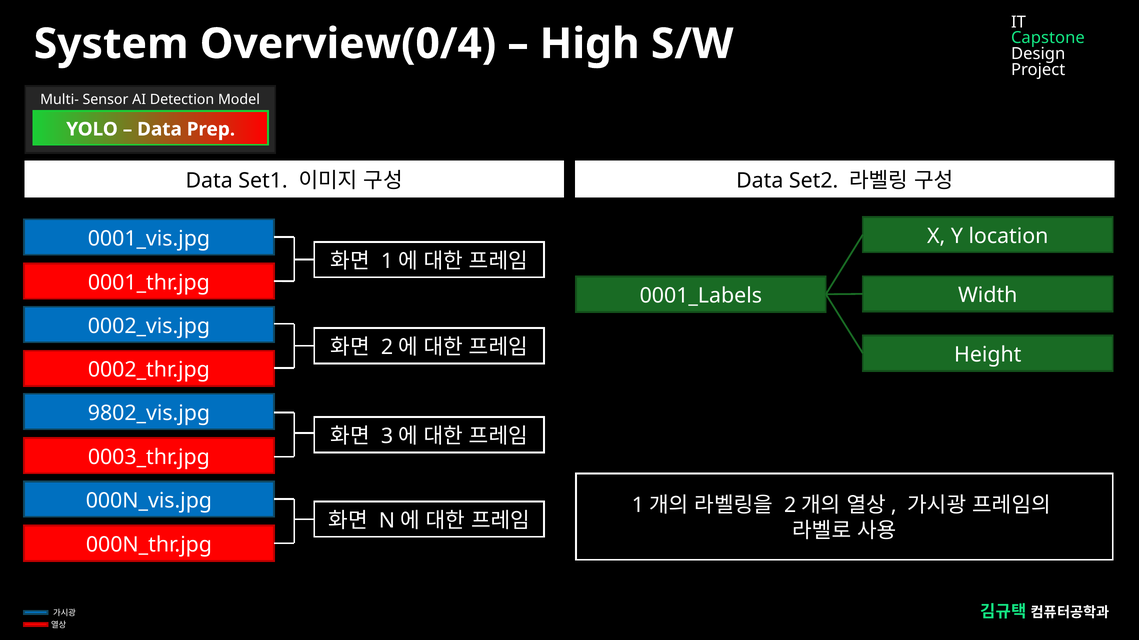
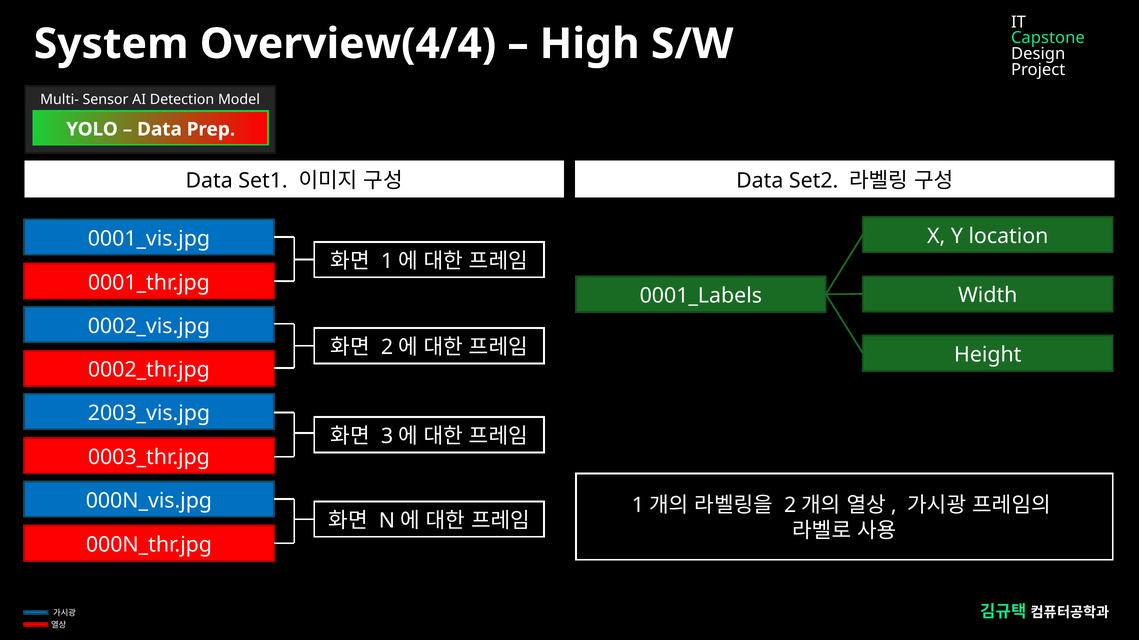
Overview(0/4: Overview(0/4 -> Overview(4/4
9802_vis.jpg: 9802_vis.jpg -> 2003_vis.jpg
